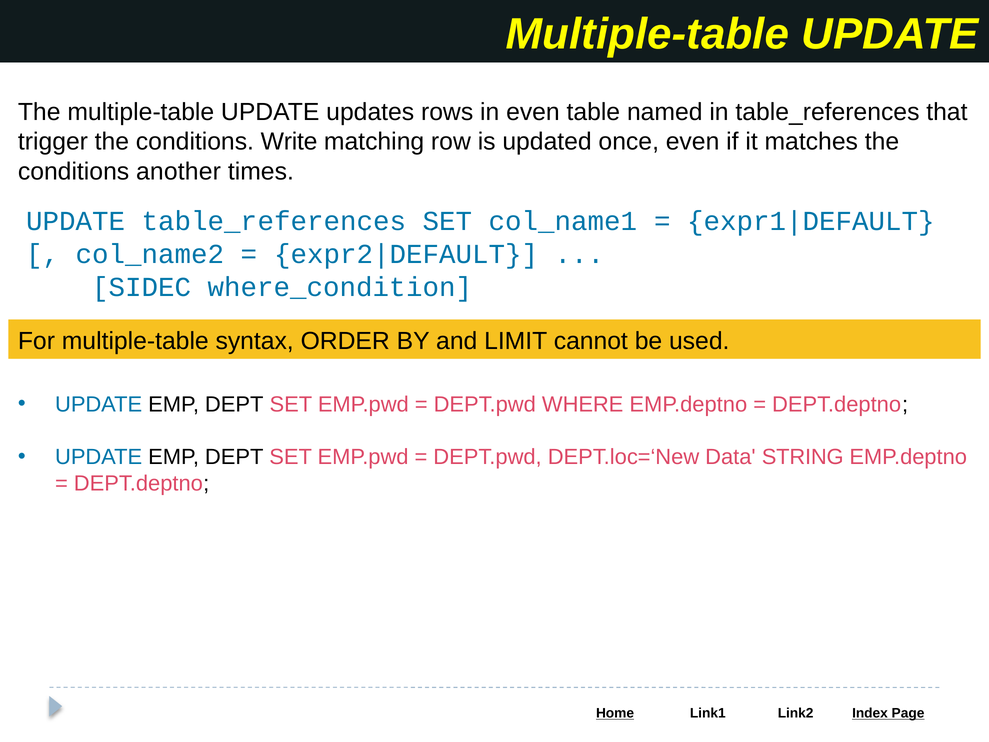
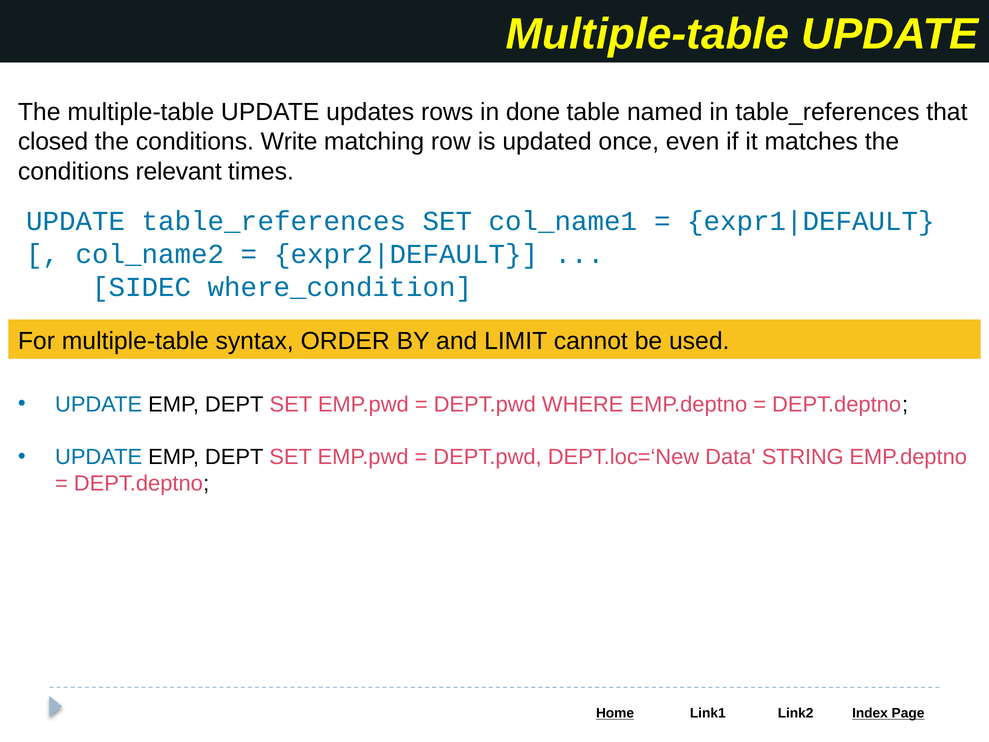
in even: even -> done
trigger: trigger -> closed
another: another -> relevant
